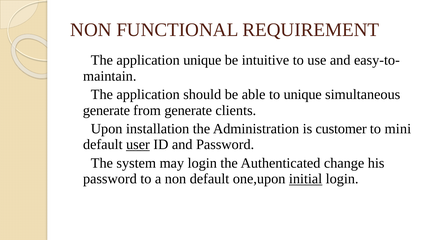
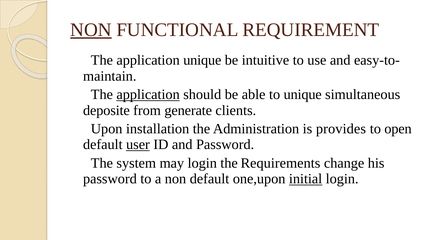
NON at (91, 30) underline: none -> present
application at (148, 95) underline: none -> present
generate at (106, 110): generate -> deposite
customer: customer -> provides
mini: mini -> open
Authenticated: Authenticated -> Requirements
